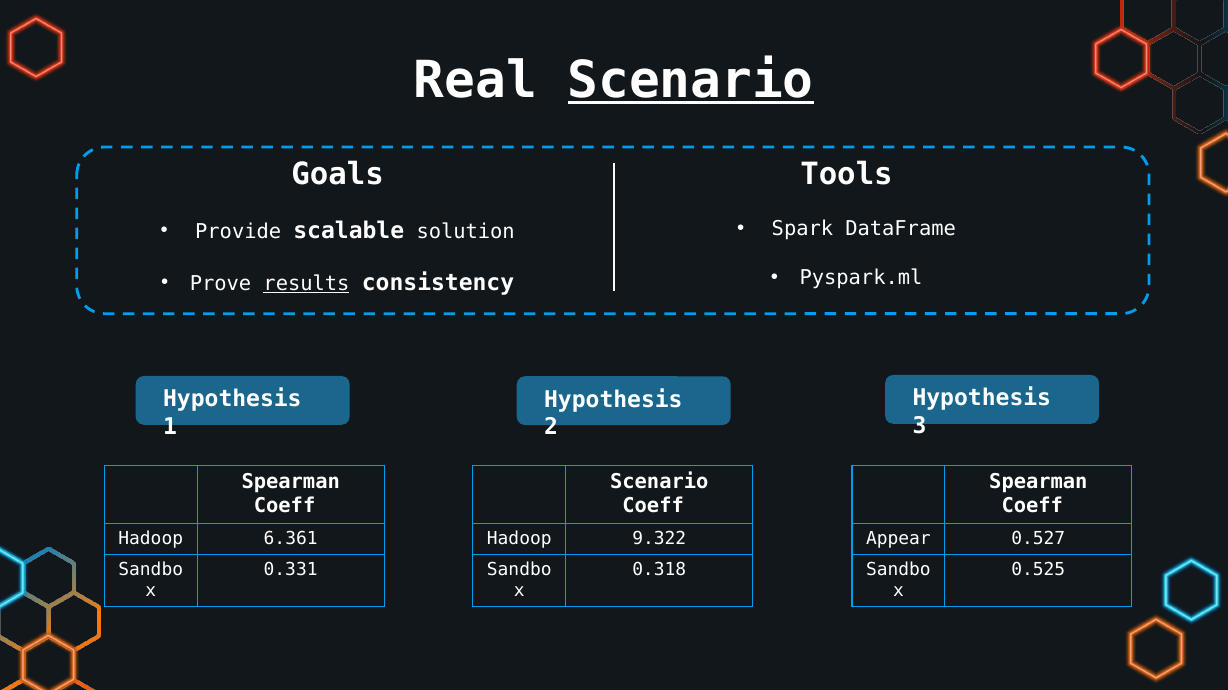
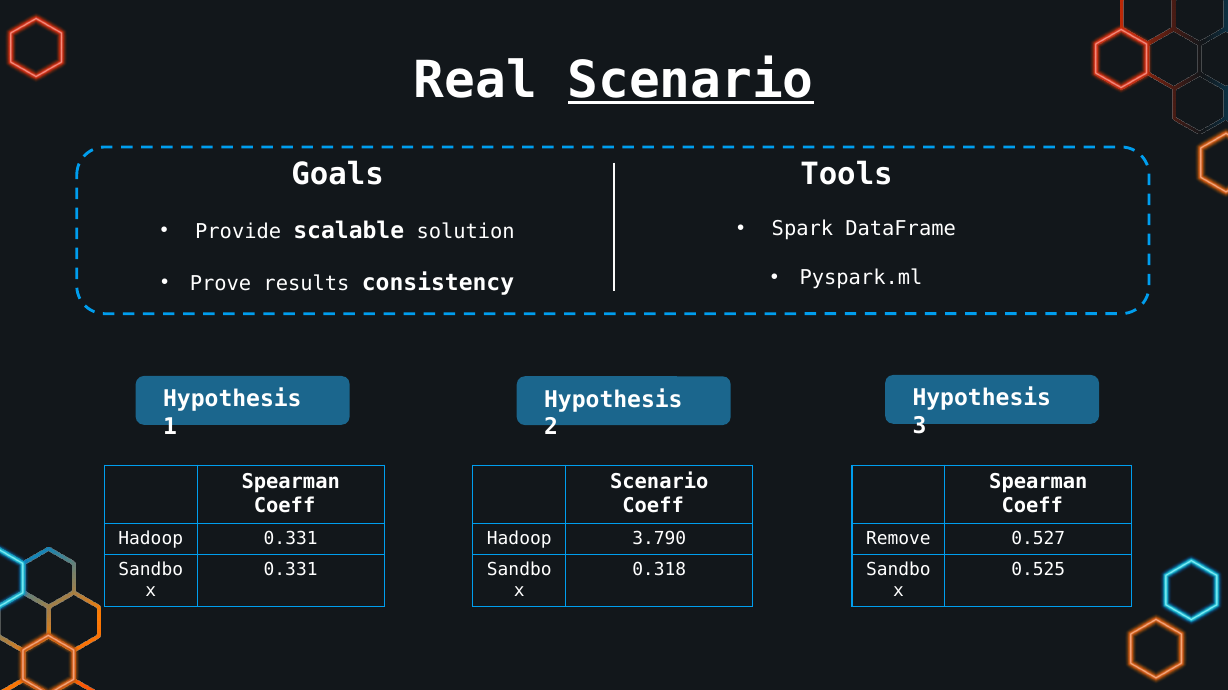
results underline: present -> none
Hadoop 6.361: 6.361 -> 0.331
9.322: 9.322 -> 3.790
Appear: Appear -> Remove
